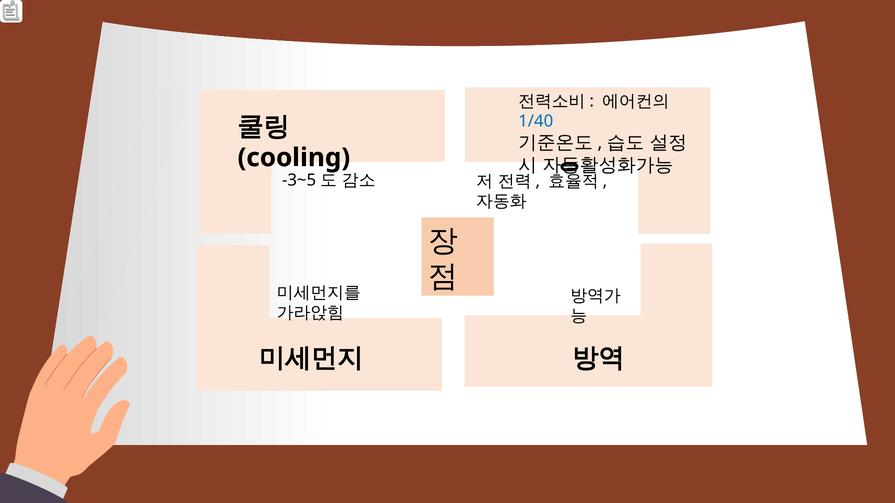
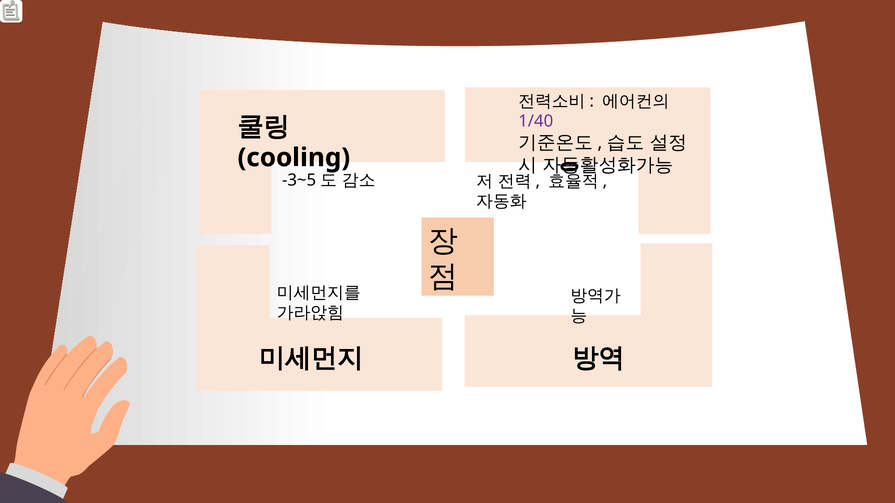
1/40 colour: blue -> purple
